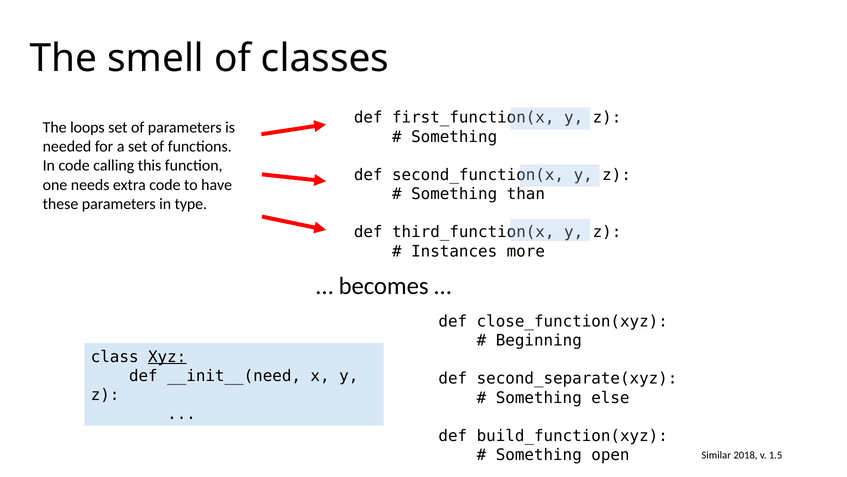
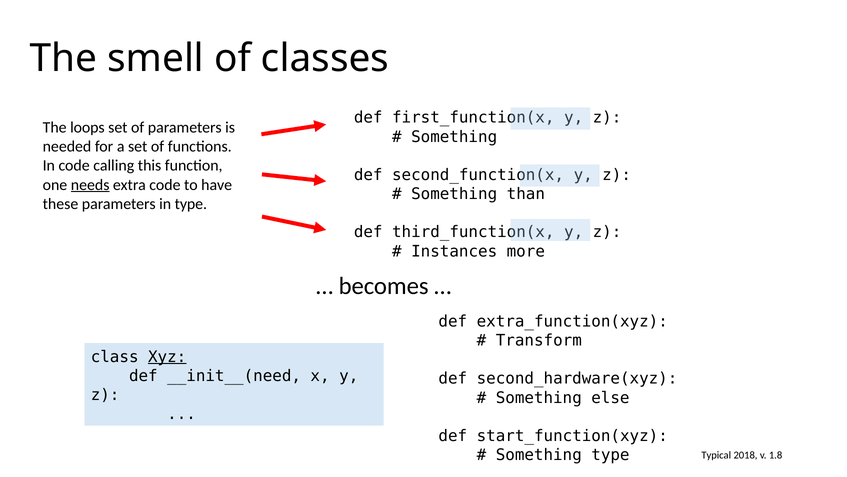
needs underline: none -> present
close_function(xyz: close_function(xyz -> extra_function(xyz
Beginning: Beginning -> Transform
second_separate(xyz: second_separate(xyz -> second_hardware(xyz
build_function(xyz: build_function(xyz -> start_function(xyz
Something open: open -> type
Similar: Similar -> Typical
1.5: 1.5 -> 1.8
